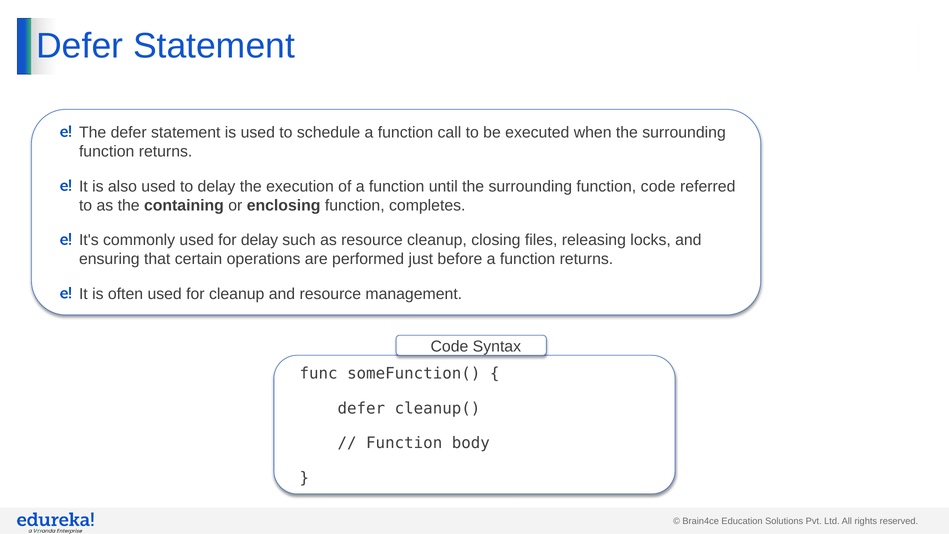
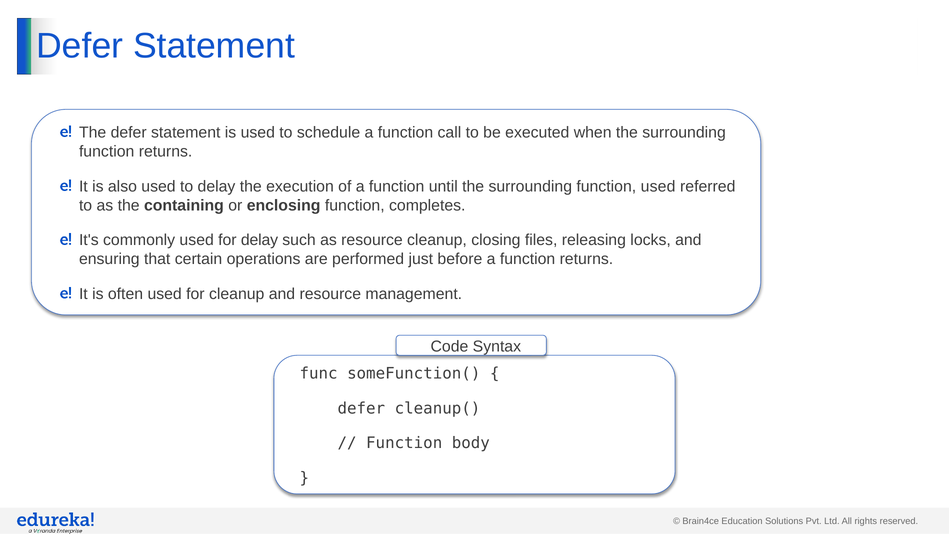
function code: code -> used
